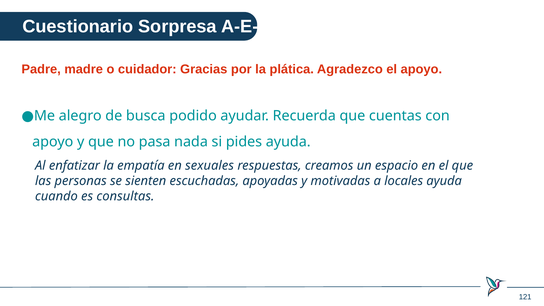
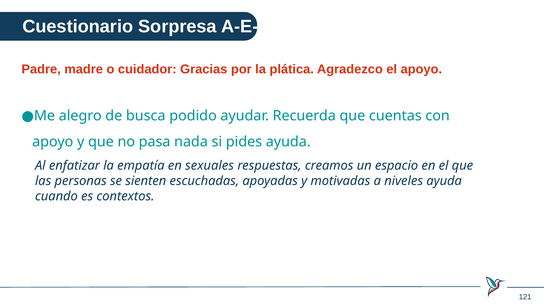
locales: locales -> niveles
consultas: consultas -> contextos
